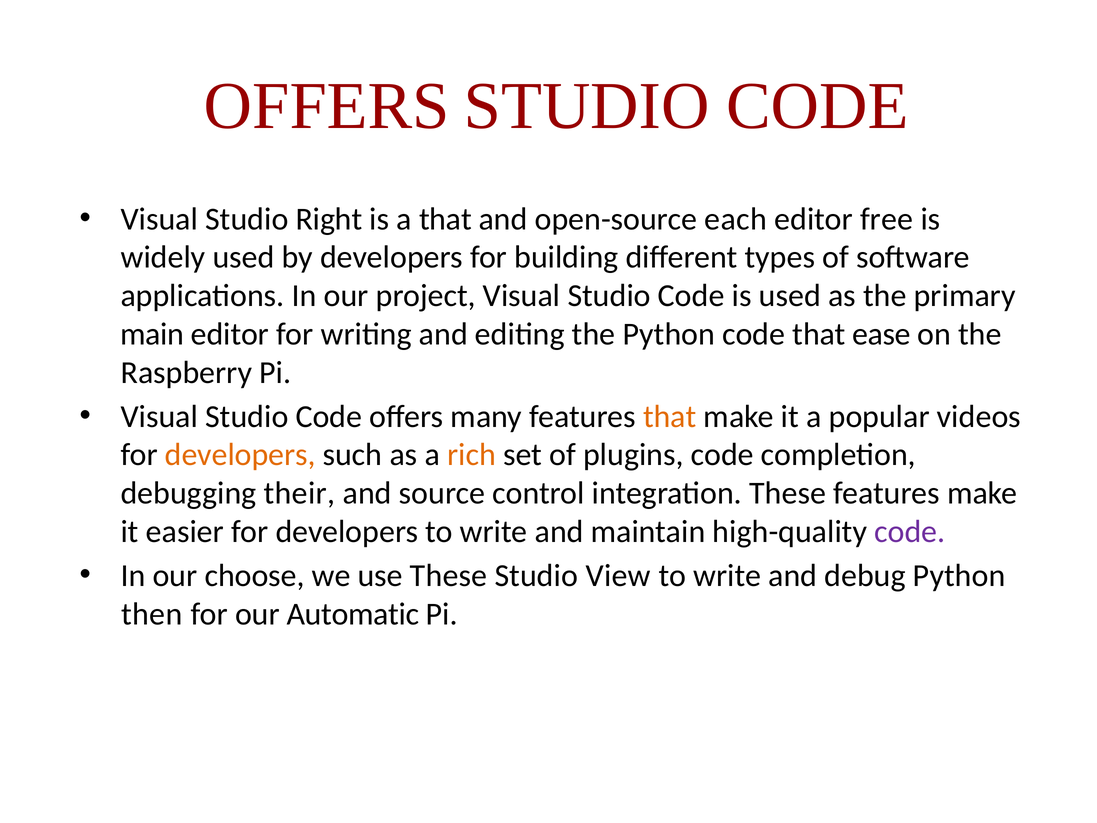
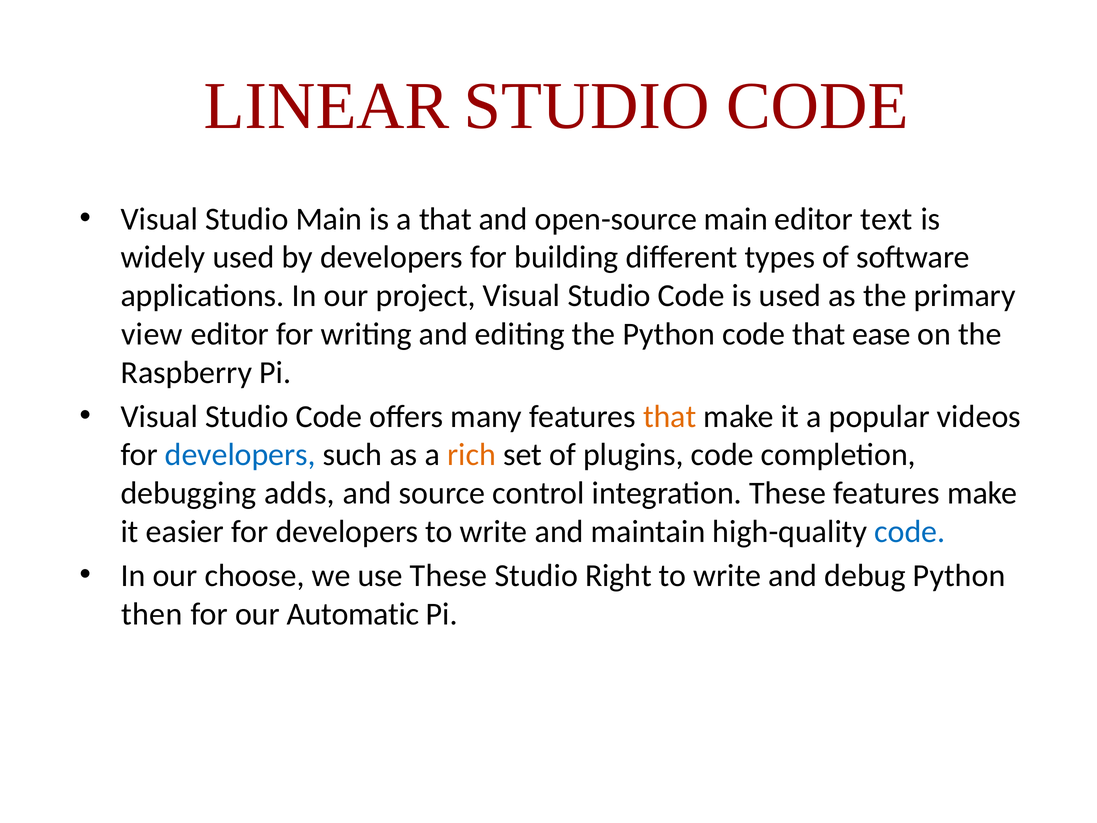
OFFERS at (327, 106): OFFERS -> LINEAR
Studio Right: Right -> Main
open-source each: each -> main
free: free -> text
main: main -> view
developers at (240, 455) colour: orange -> blue
their: their -> adds
code at (910, 532) colour: purple -> blue
View: View -> Right
